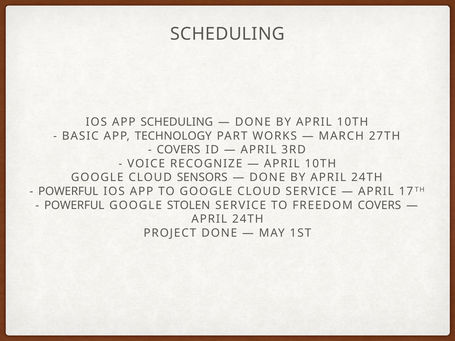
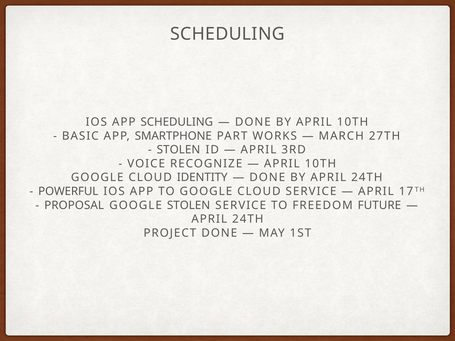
TECHNOLOGY: TECHNOLOGY -> SMARTPHONE
COVERS at (179, 150): COVERS -> STOLEN
SENSORS: SENSORS -> IDENTITY
POWERFUL at (74, 205): POWERFUL -> PROPOSAL
FREEDOM COVERS: COVERS -> FUTURE
